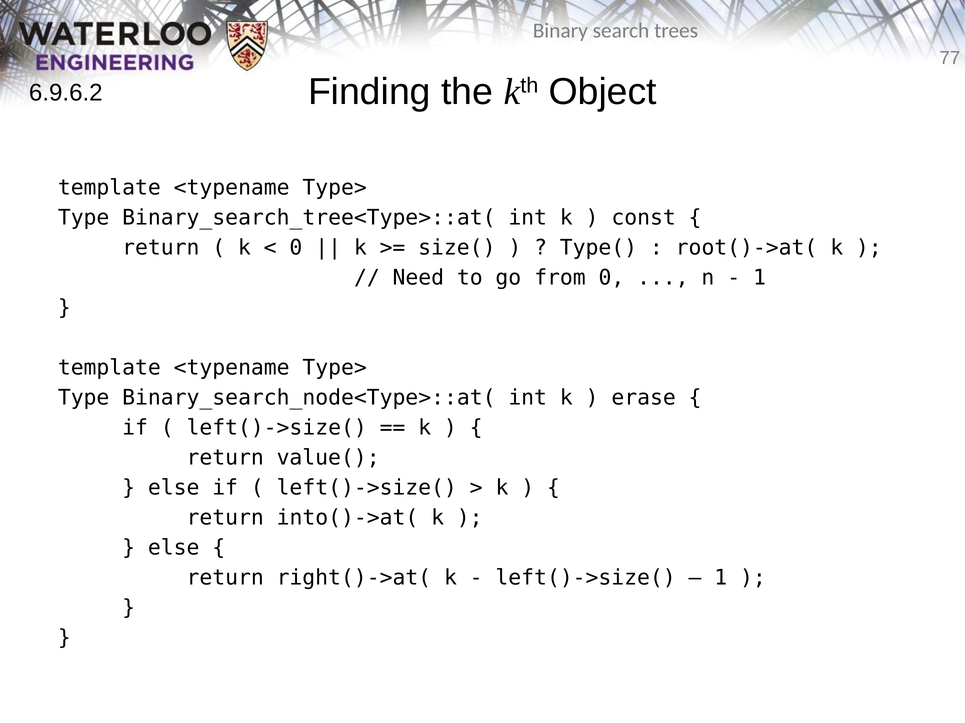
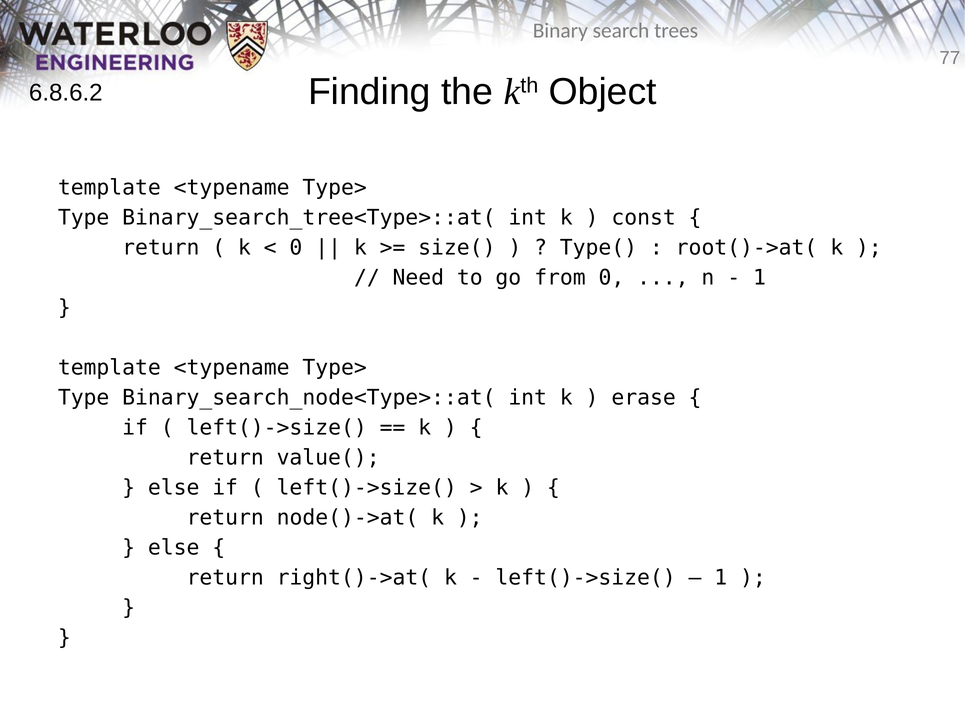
6.9.6.2: 6.9.6.2 -> 6.8.6.2
into()->at(: into()->at( -> node()->at(
